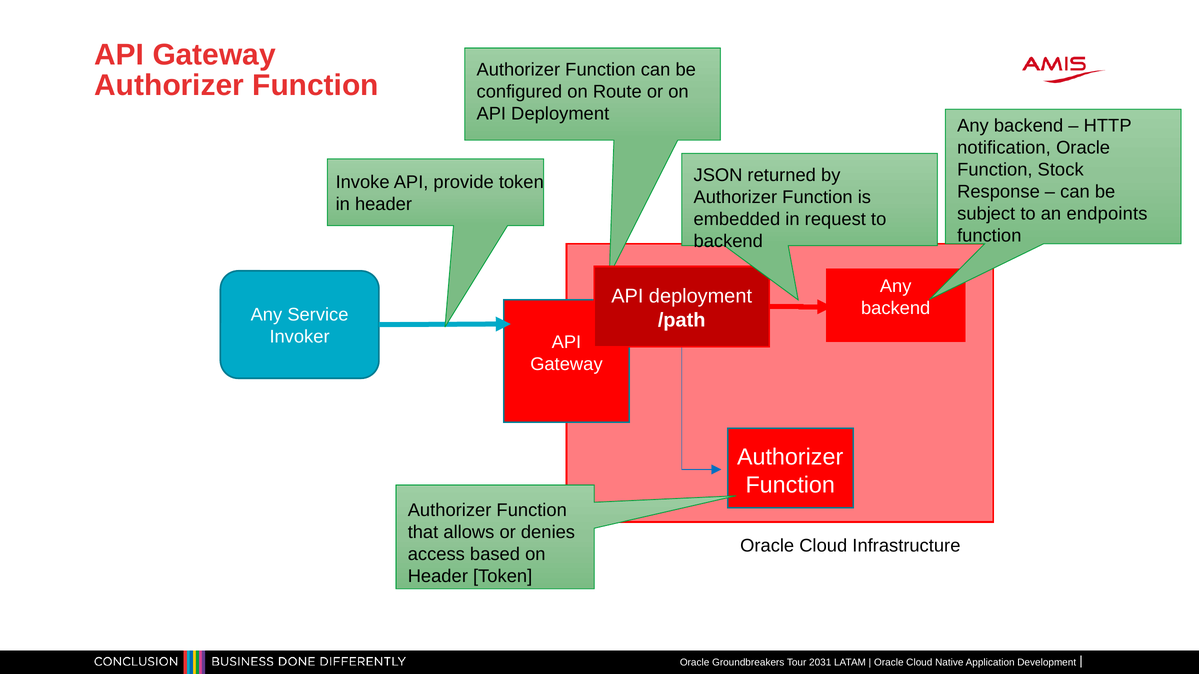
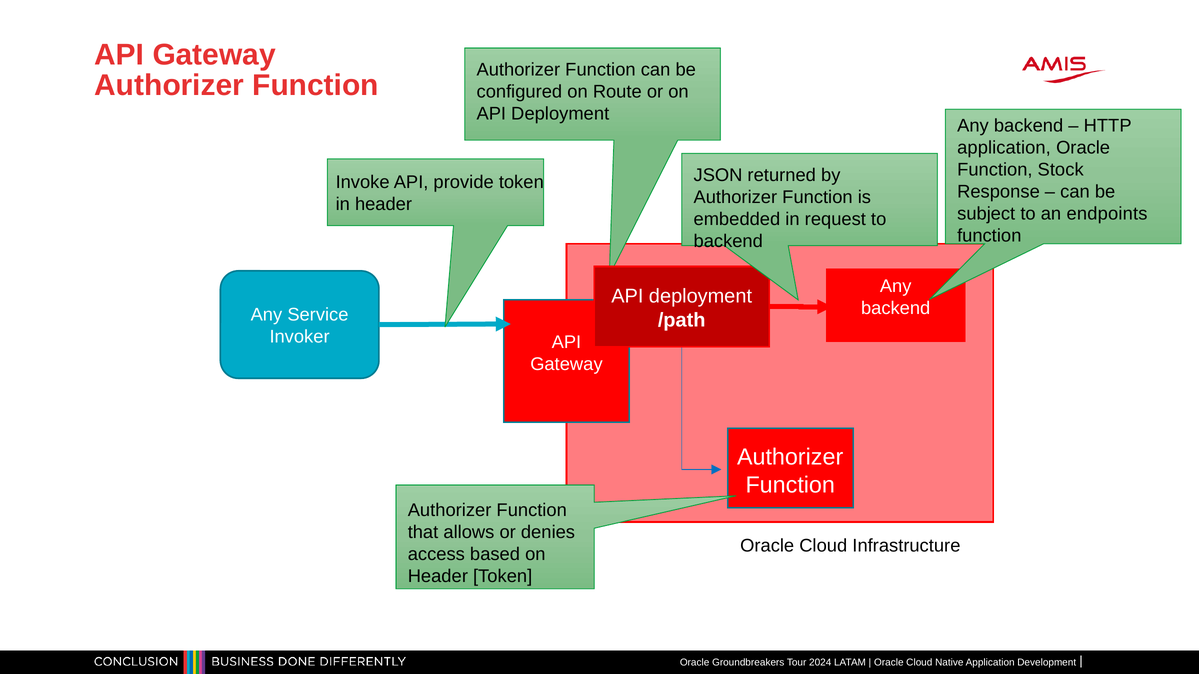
notification at (1004, 148): notification -> application
2031: 2031 -> 2024
